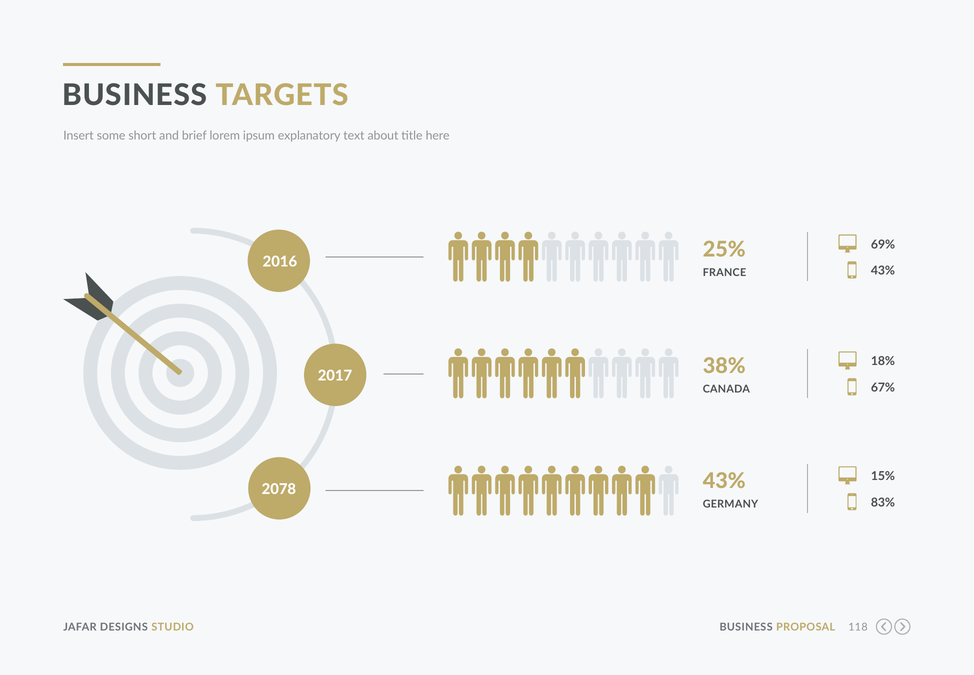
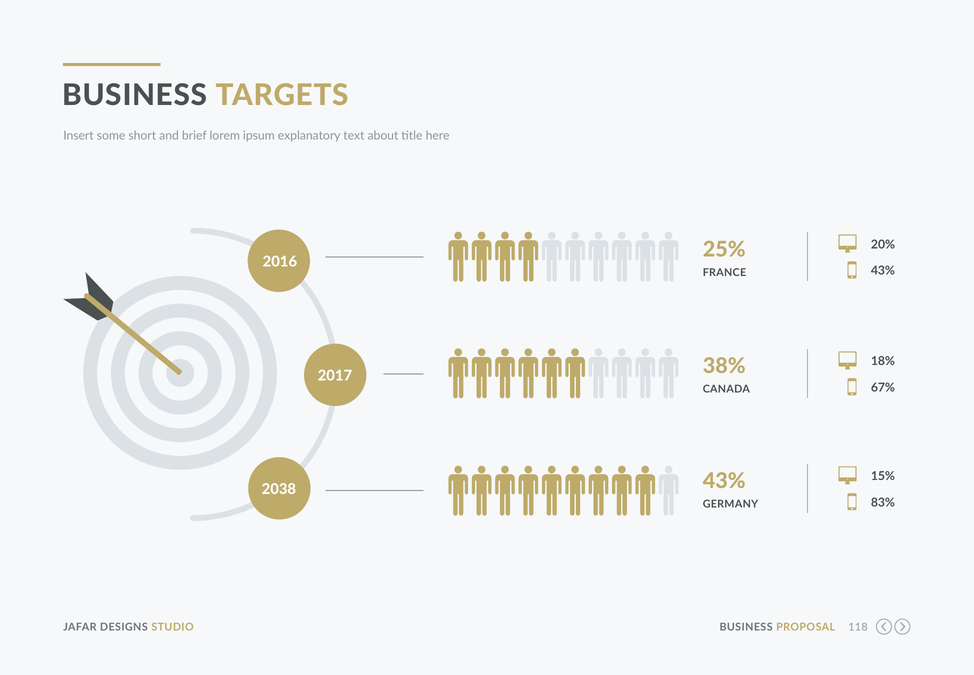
69%: 69% -> 20%
2078: 2078 -> 2038
